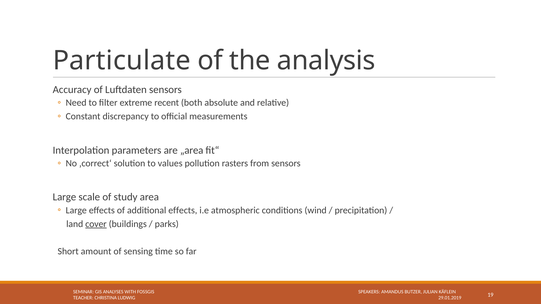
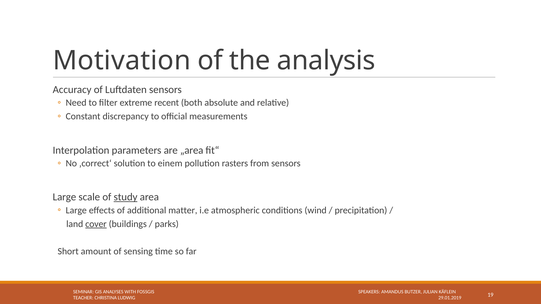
Particulate: Particulate -> Motivation
values: values -> einem
study underline: none -> present
additional effects: effects -> matter
